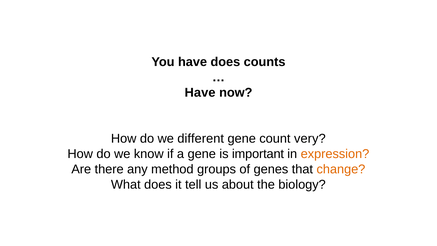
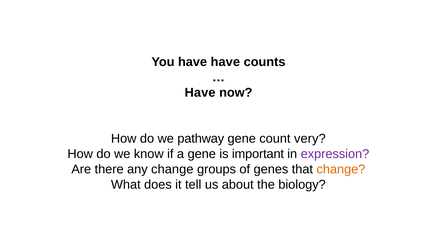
have does: does -> have
different: different -> pathway
expression colour: orange -> purple
any method: method -> change
